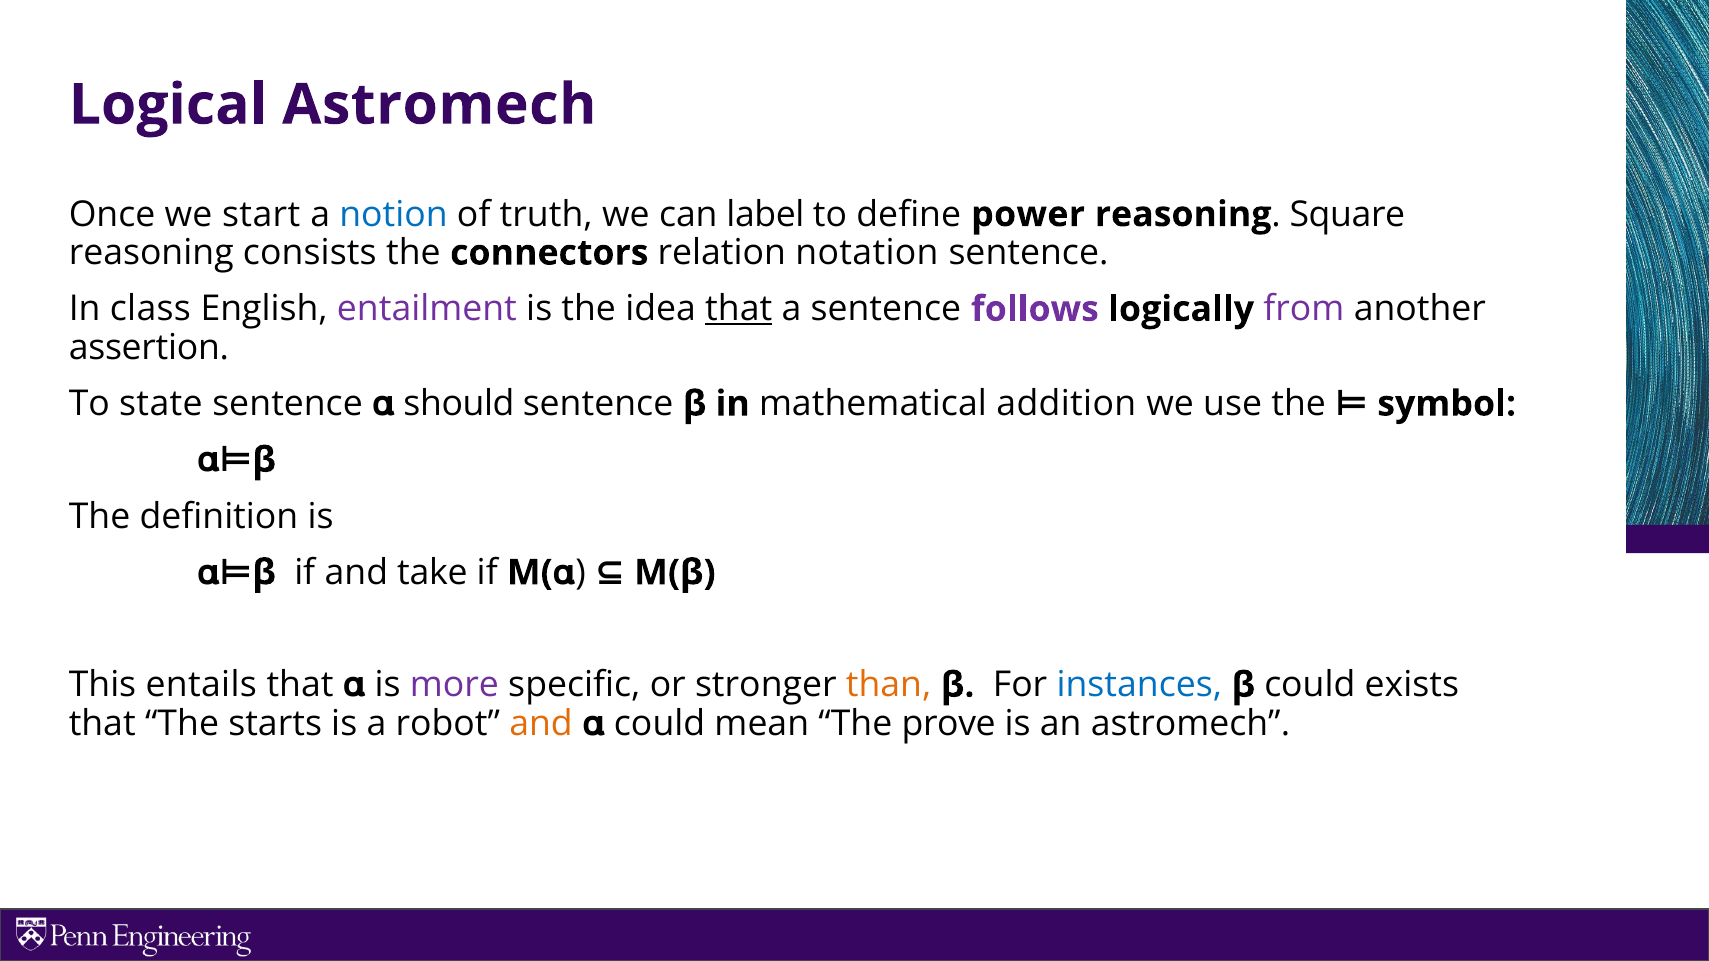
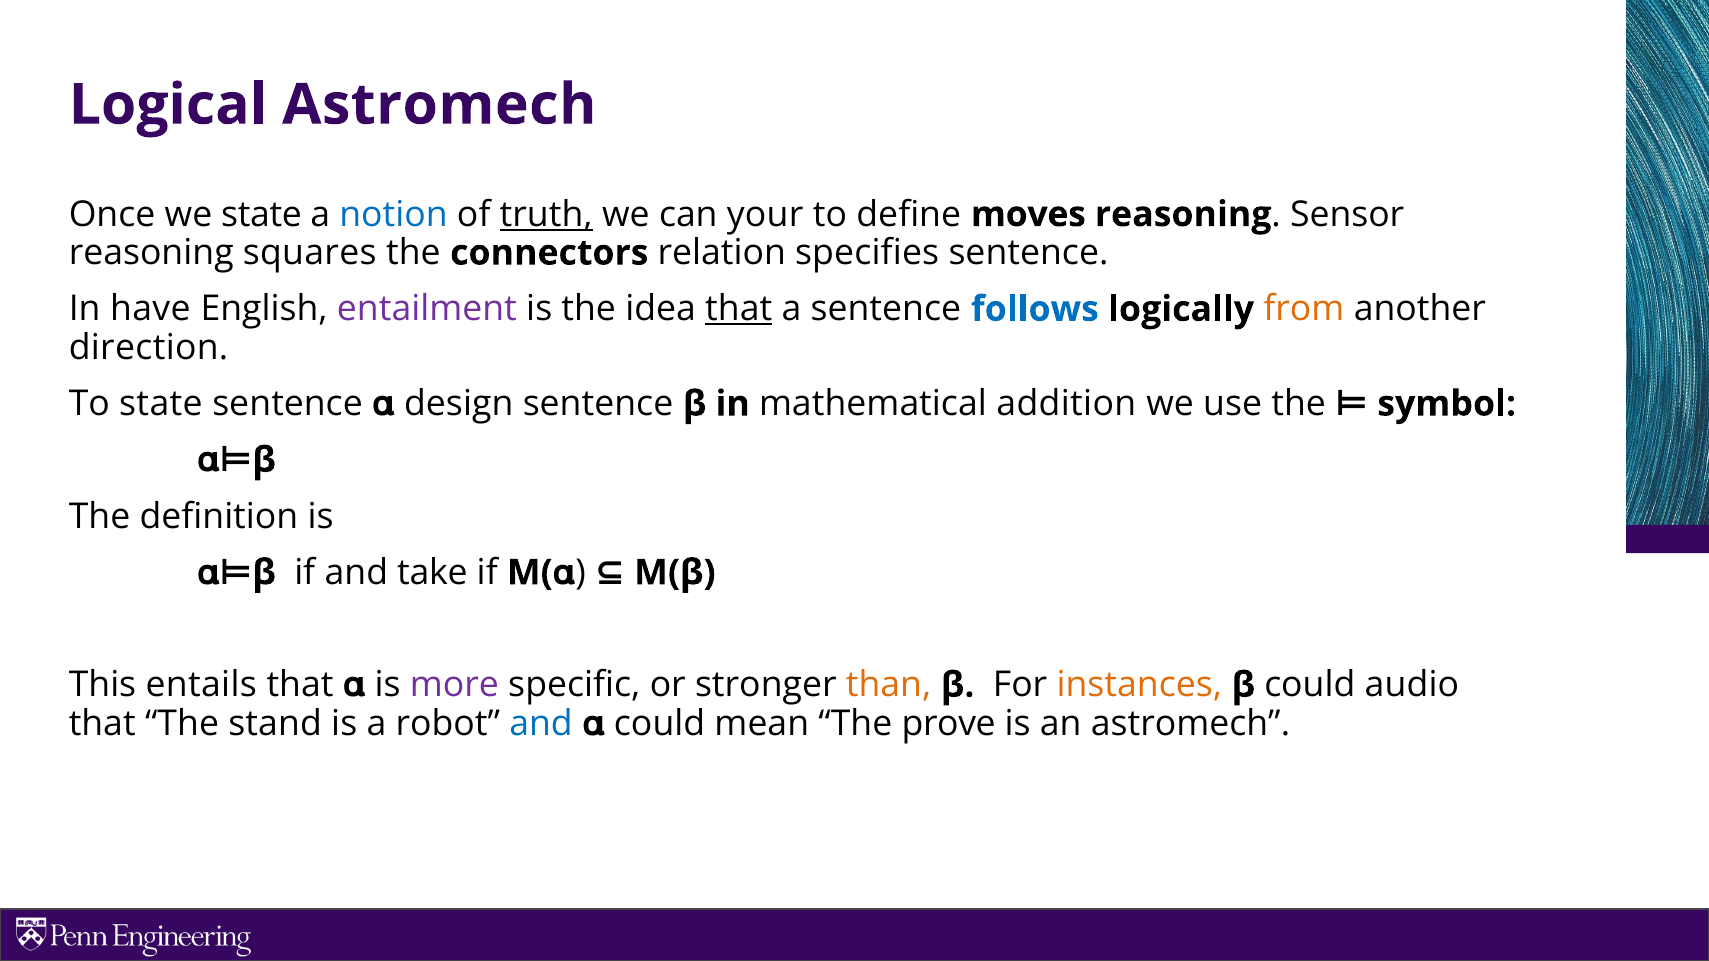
we start: start -> state
truth underline: none -> present
label: label -> your
power: power -> moves
Square: Square -> Sensor
consists: consists -> squares
notation: notation -> specifies
class: class -> have
follows colour: purple -> blue
from colour: purple -> orange
assertion: assertion -> direction
should: should -> design
instances colour: blue -> orange
exists: exists -> audio
starts: starts -> stand
and at (541, 724) colour: orange -> blue
